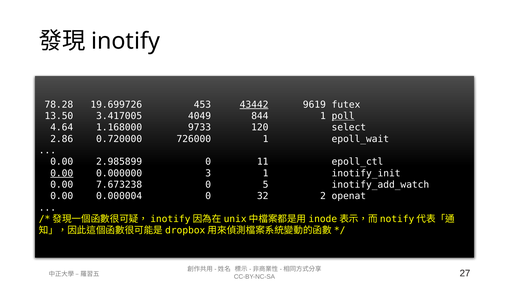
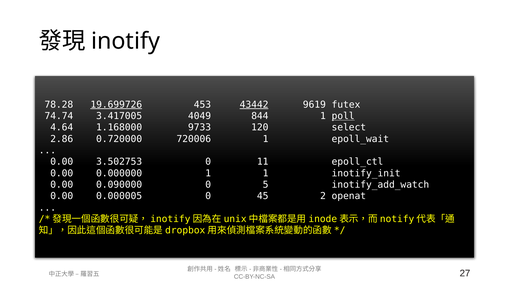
19.699726 underline: none -> present
13.50: 13.50 -> 74.74
726000: 726000 -> 720006
2.985899: 2.985899 -> 3.502753
0.00 at (62, 173) underline: present -> none
0.000000 3: 3 -> 1
7.673238: 7.673238 -> 0.090000
0.000004: 0.000004 -> 0.000005
32: 32 -> 45
